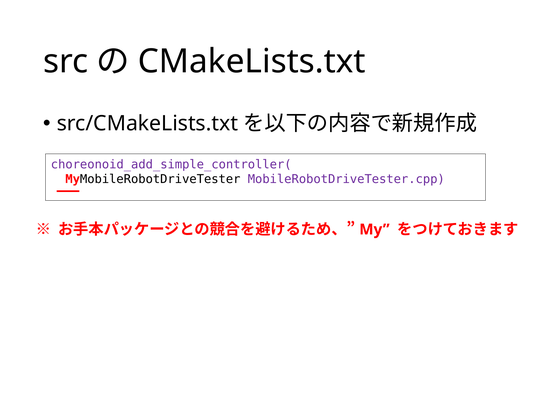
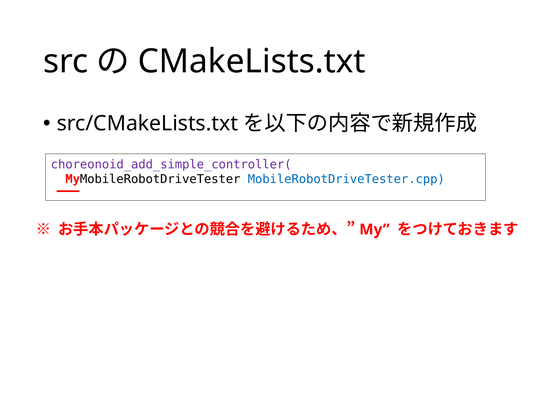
MobileRobotDriveTester.cpp colour: purple -> blue
